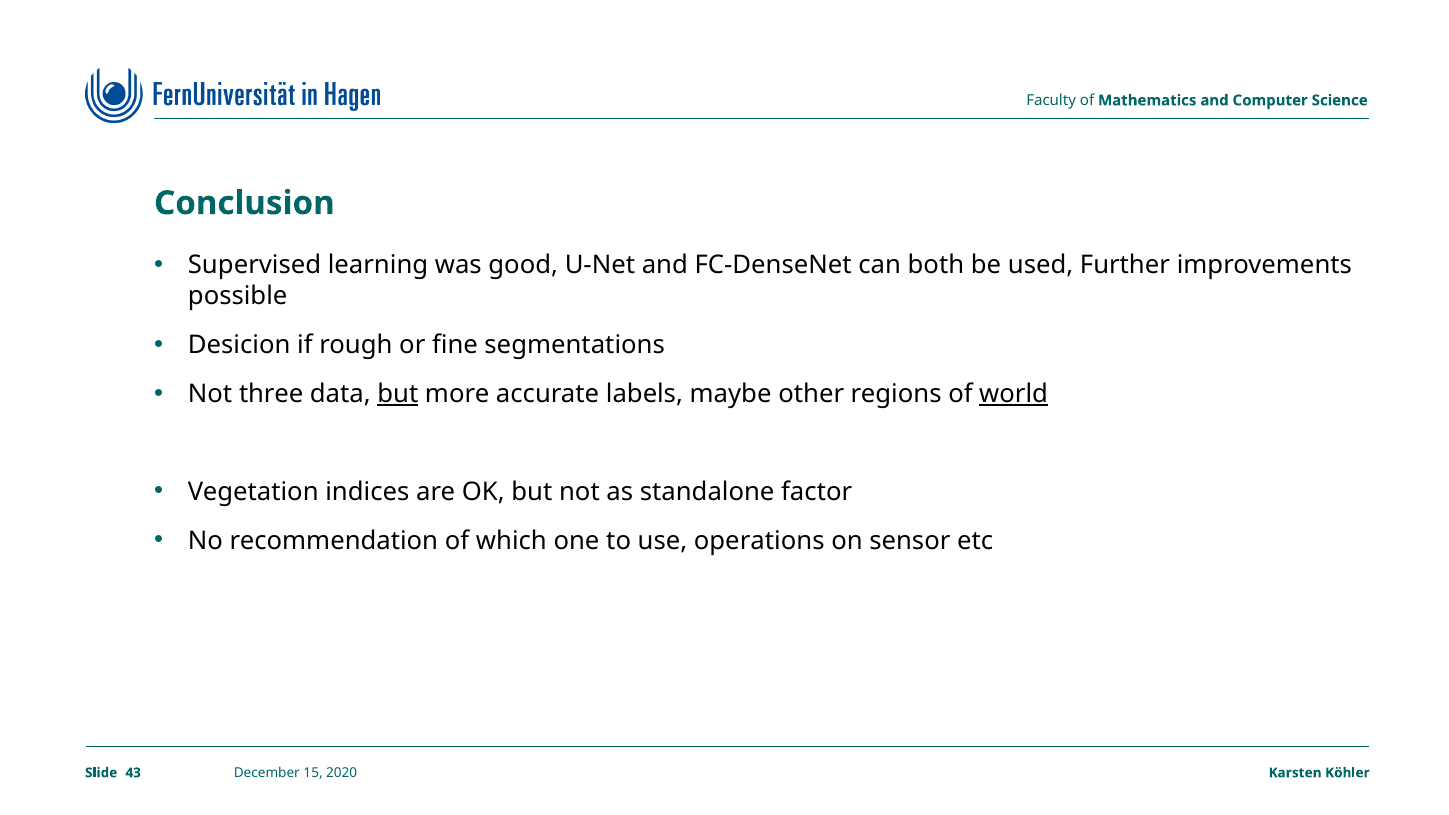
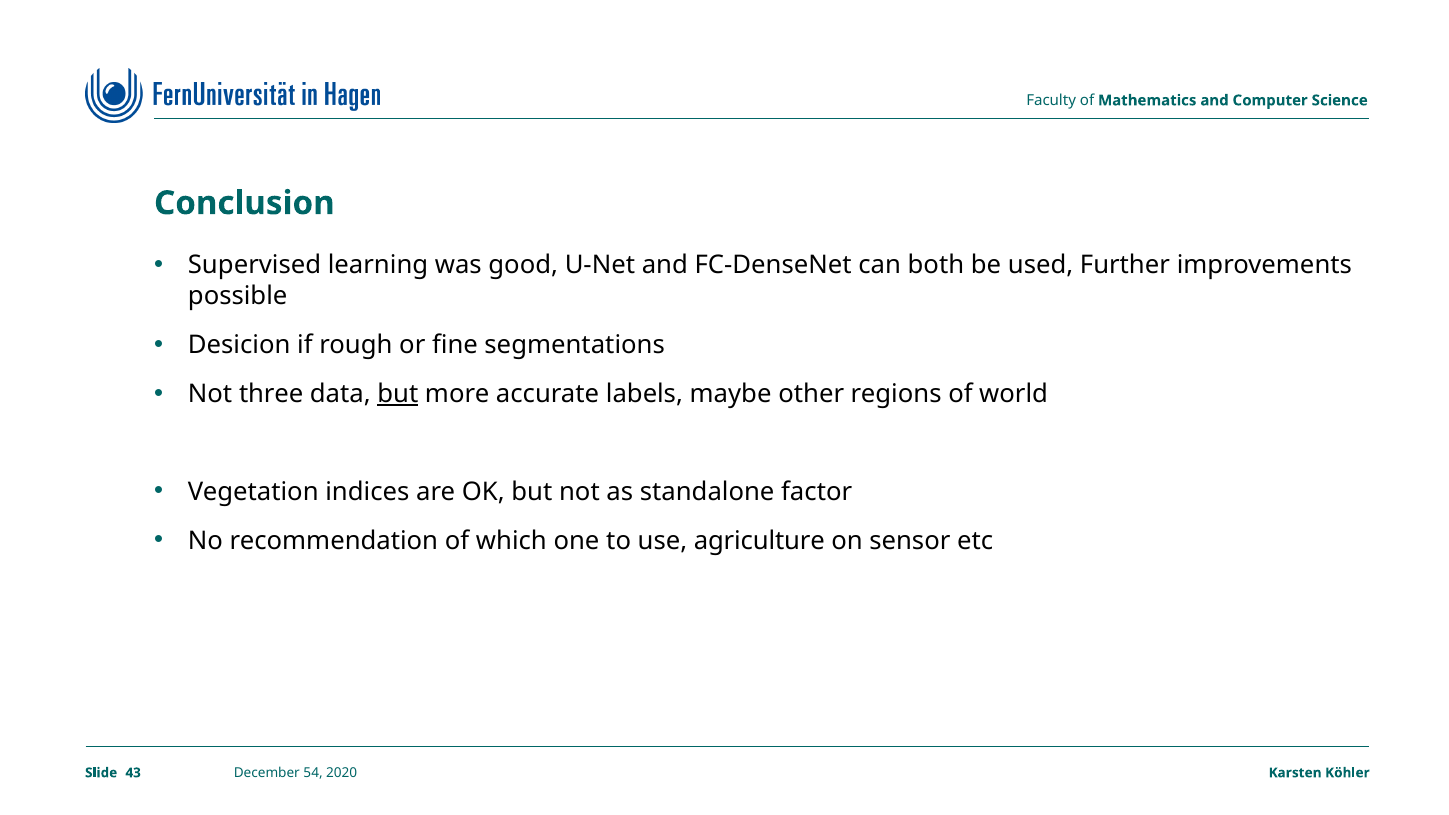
world underline: present -> none
operations: operations -> agriculture
15: 15 -> 54
